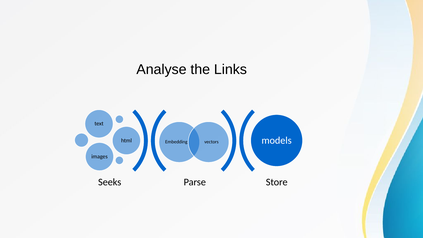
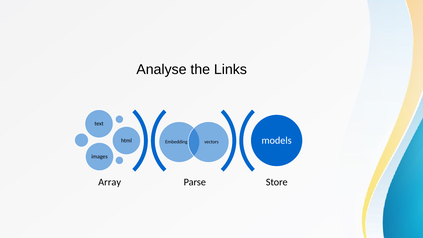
Seeks: Seeks -> Array
